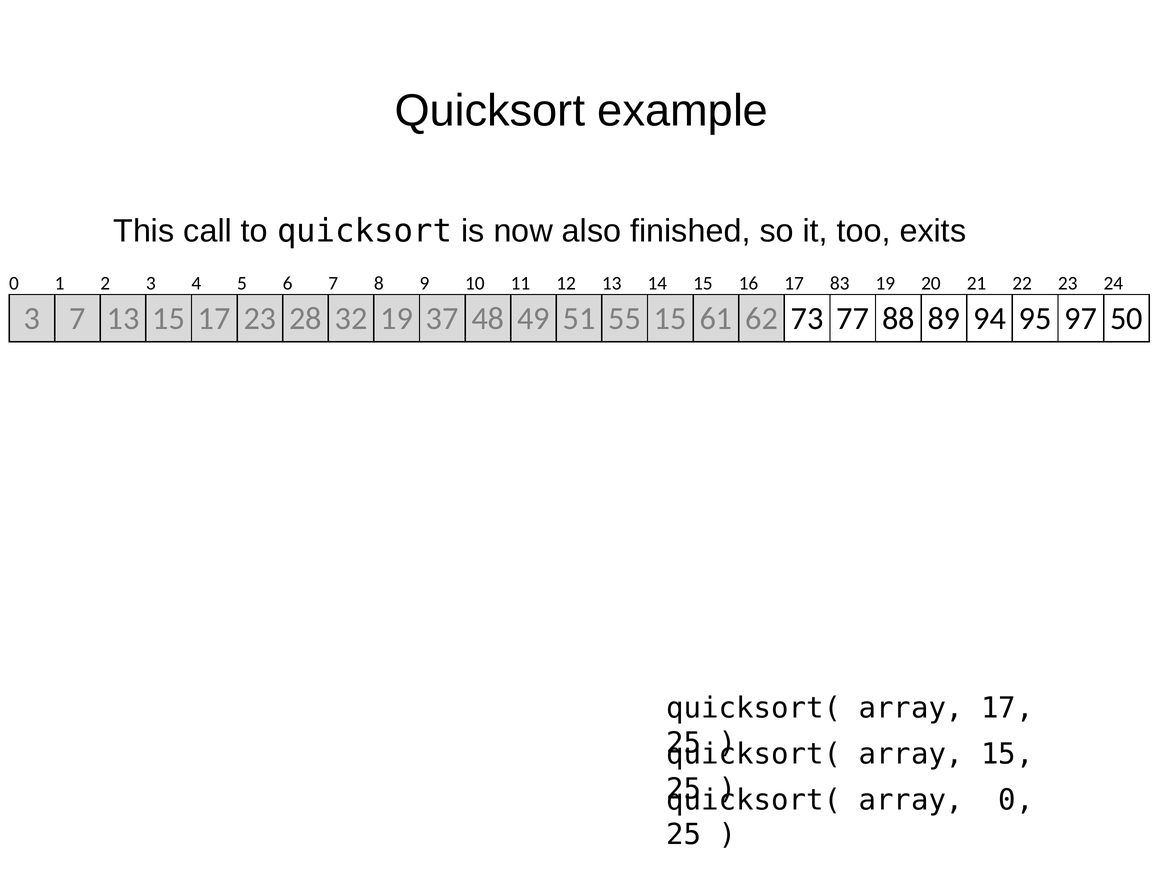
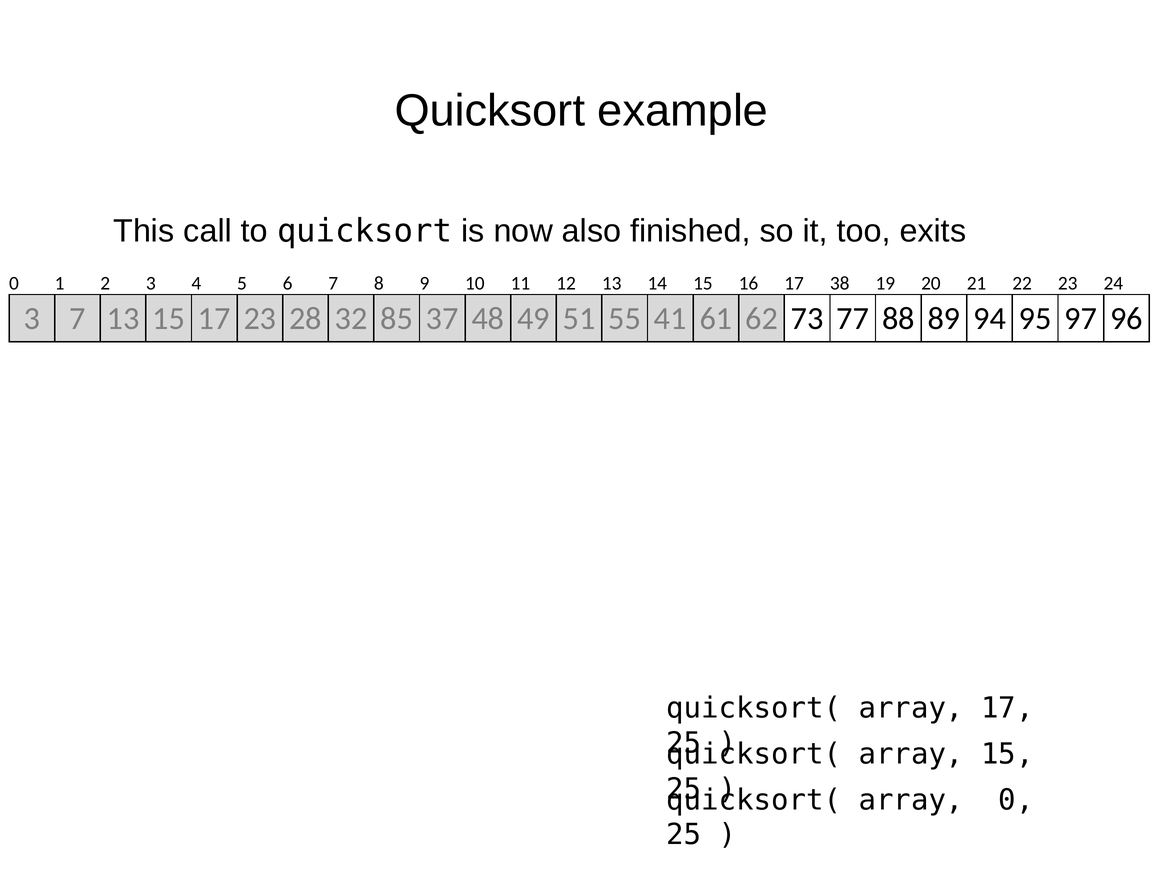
83: 83 -> 38
32 19: 19 -> 85
55 15: 15 -> 41
50: 50 -> 96
